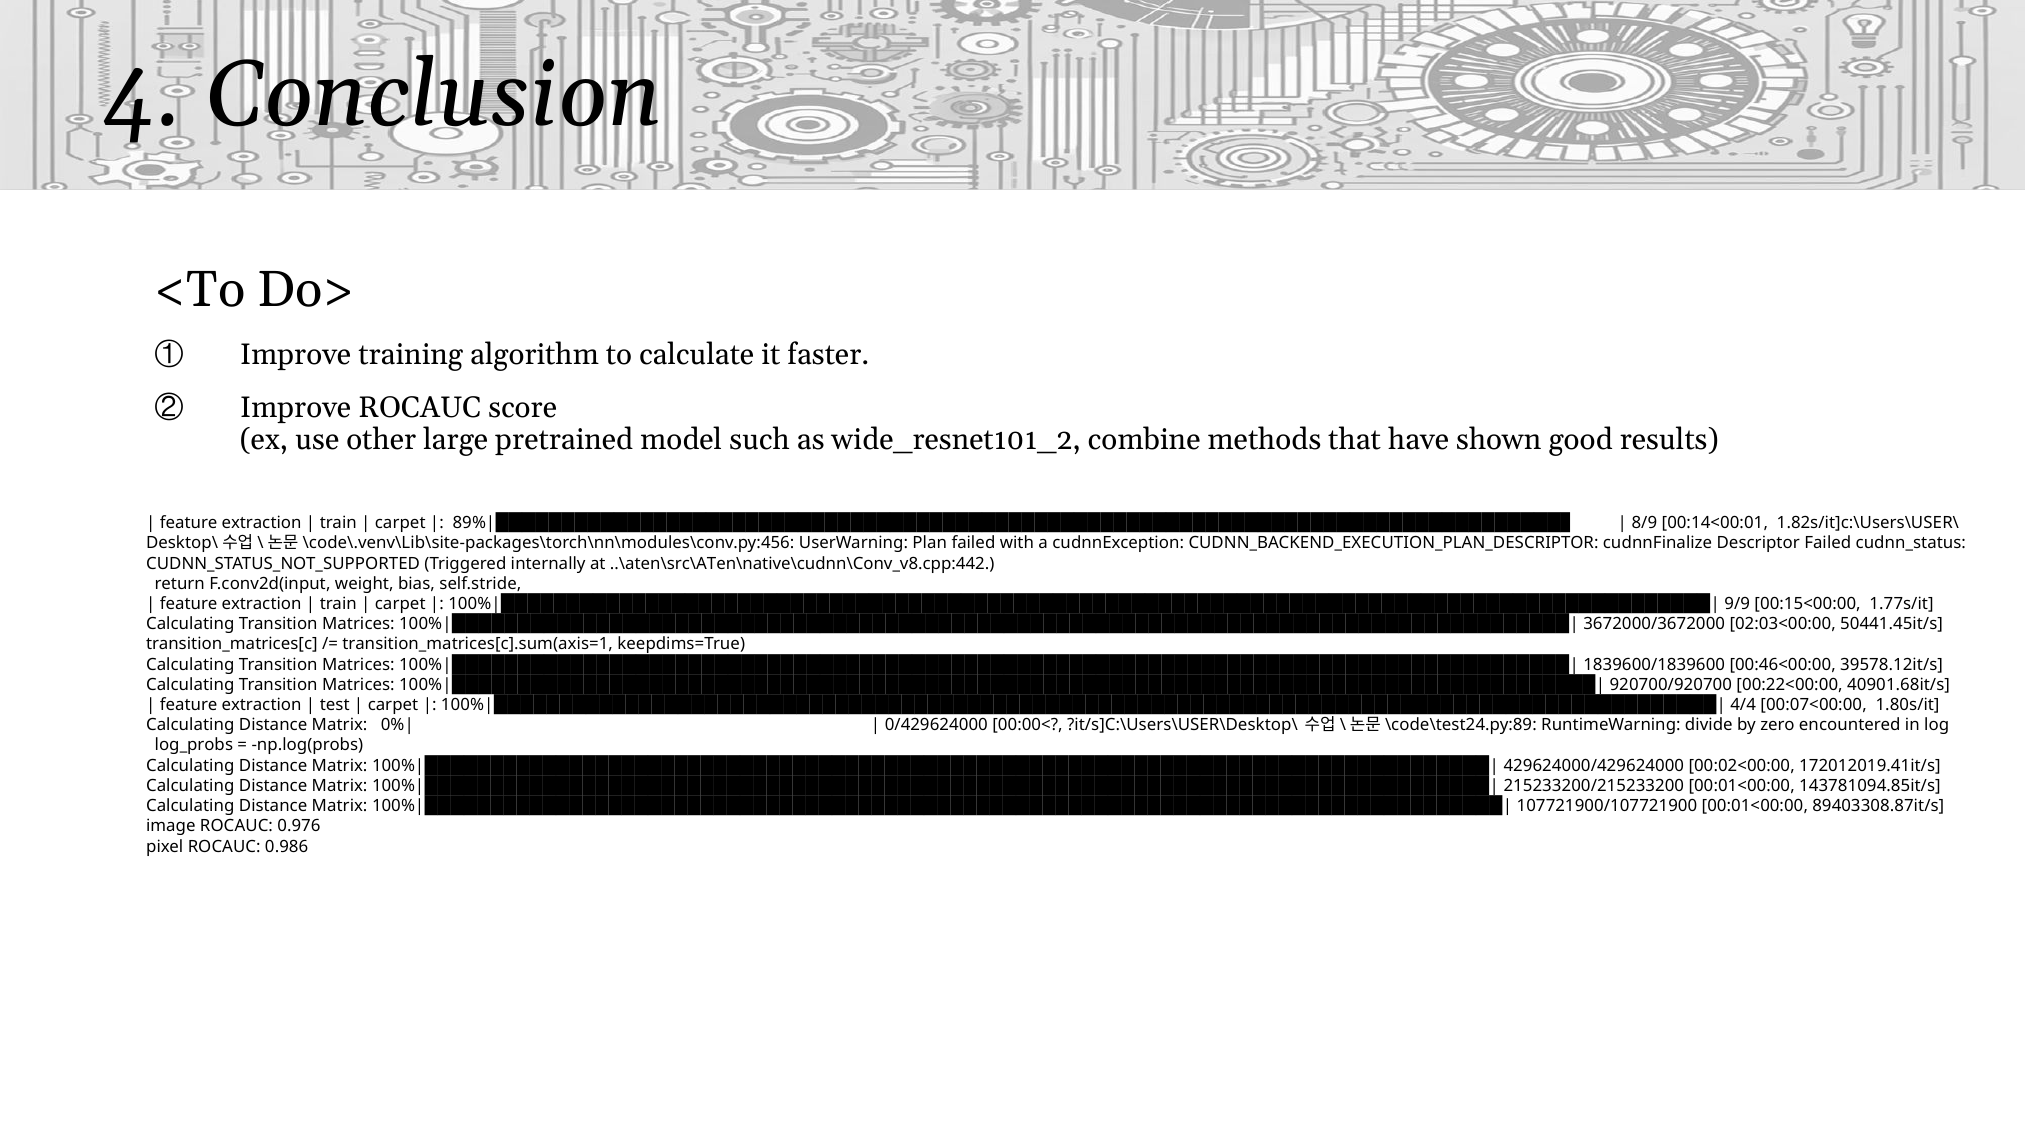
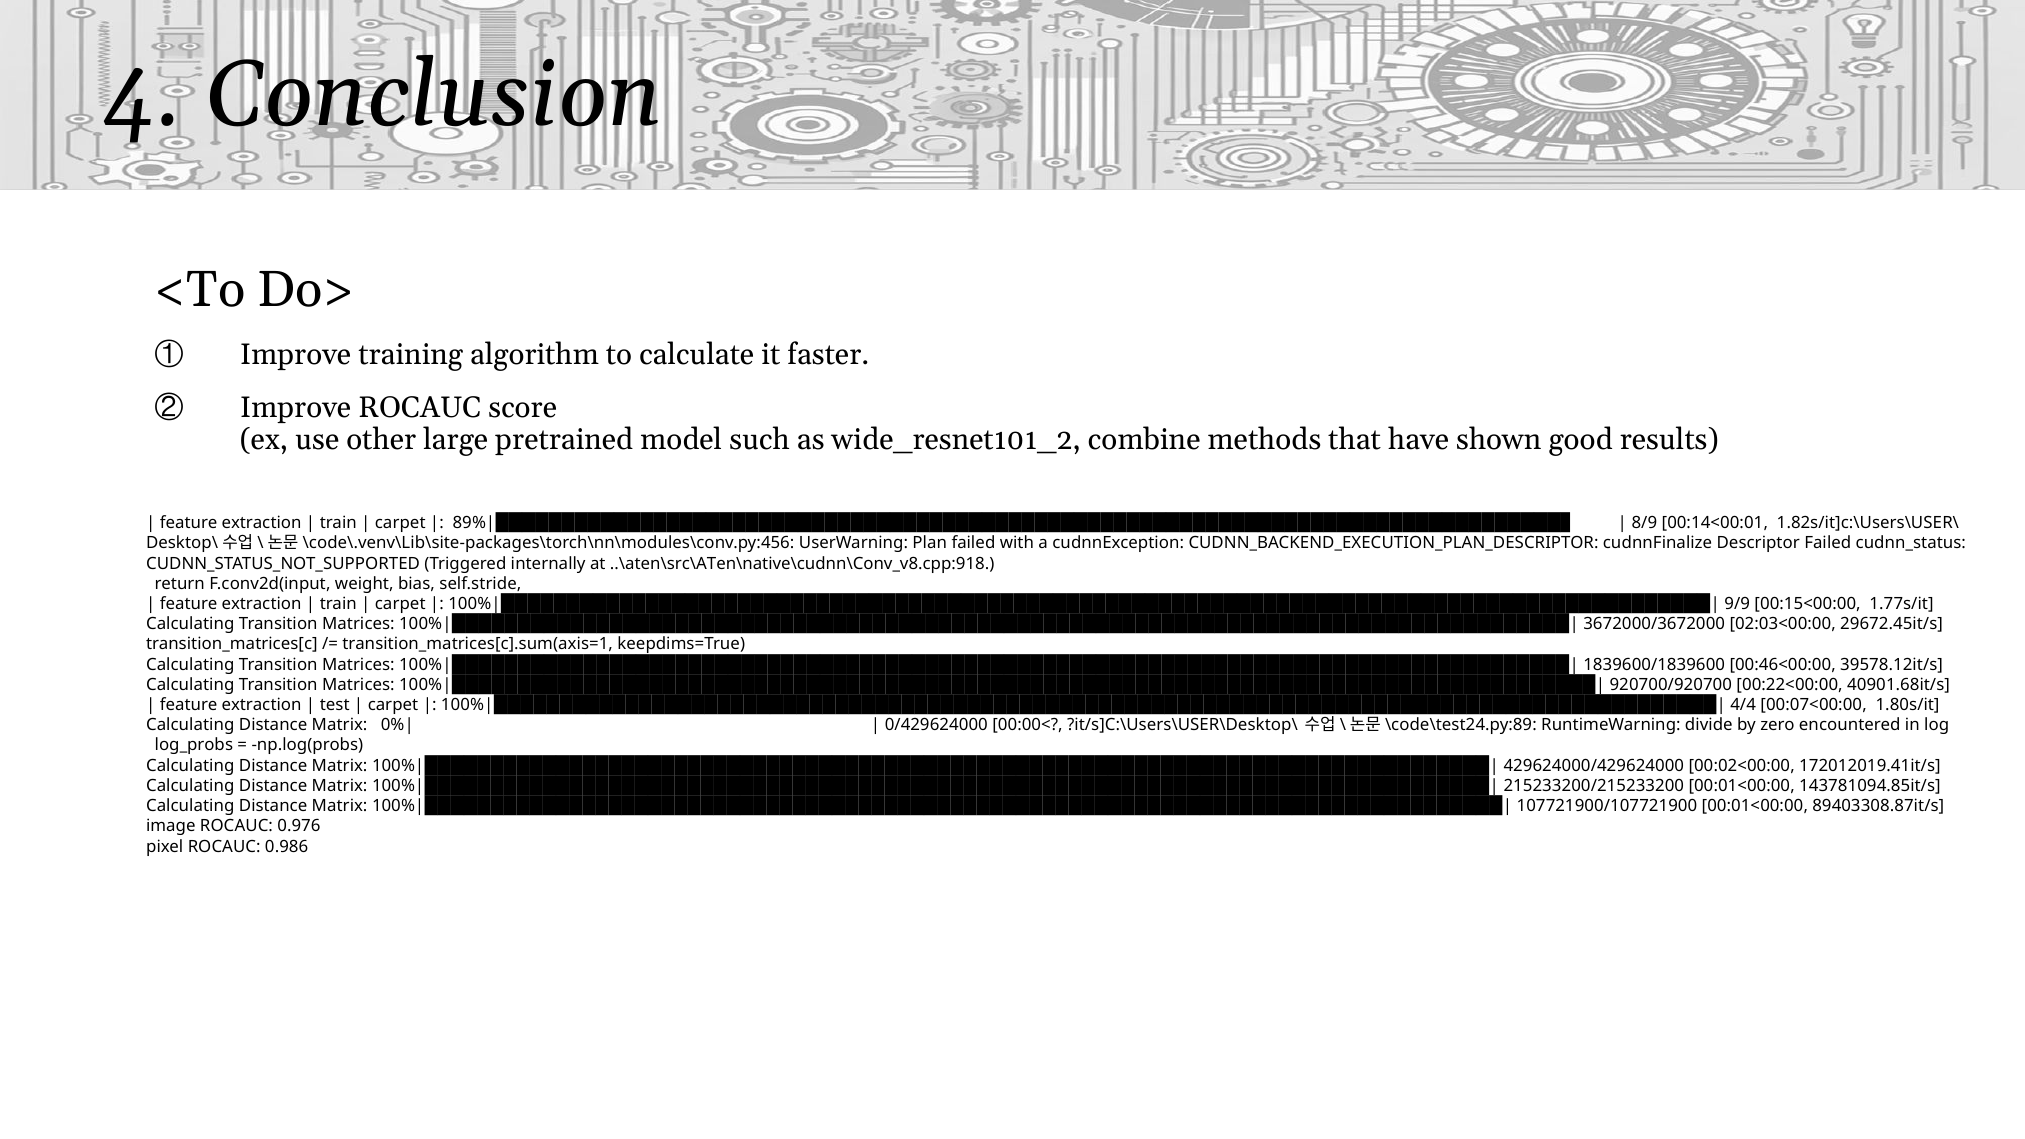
..\aten\src\ATen\native\cudnn\Conv_v8.cpp:442: ..\aten\src\ATen\native\cudnn\Conv_v8.cpp:442 -> ..\aten\src\ATen\native\cudnn\Conv_v8.cpp:918
50441.45it/s: 50441.45it/s -> 29672.45it/s
